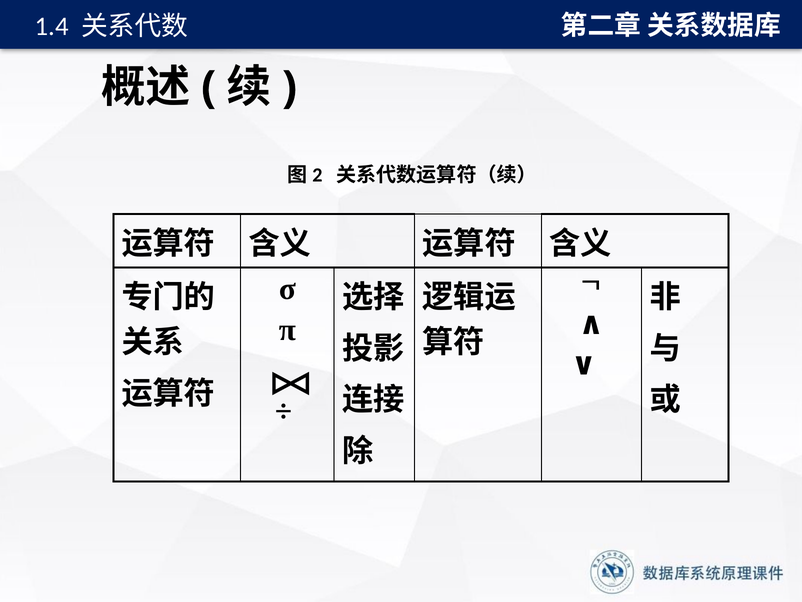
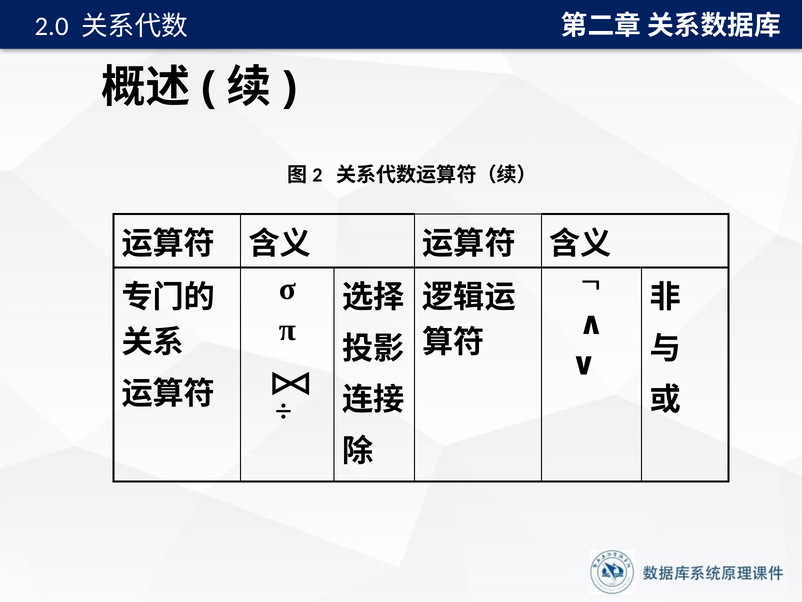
1.4: 1.4 -> 2.0
